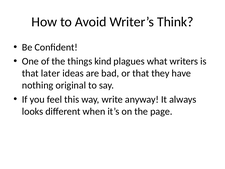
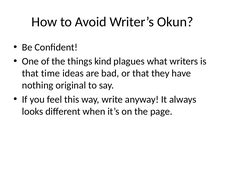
Think: Think -> Okun
later: later -> time
